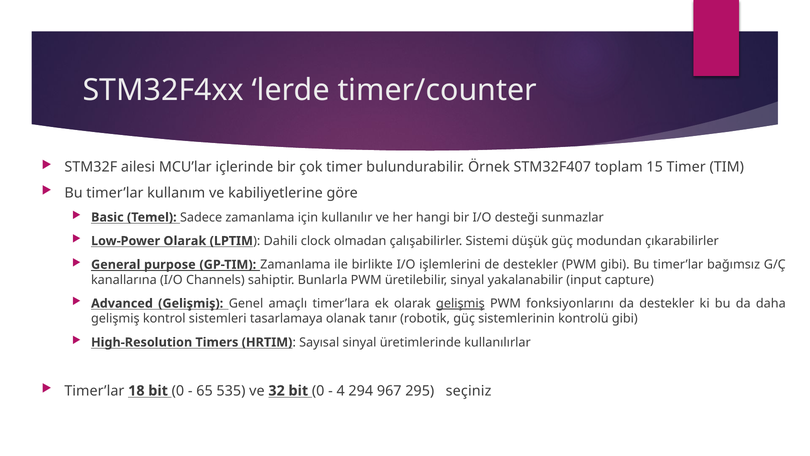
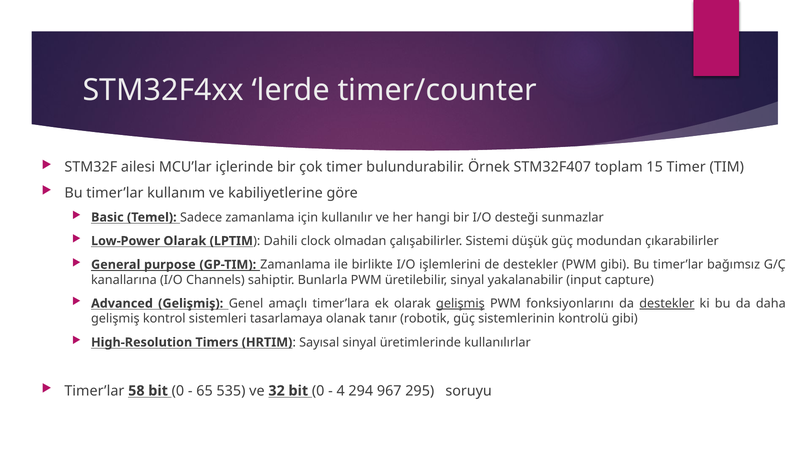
destekler at (667, 303) underline: none -> present
18: 18 -> 58
seçiniz: seçiniz -> soruyu
